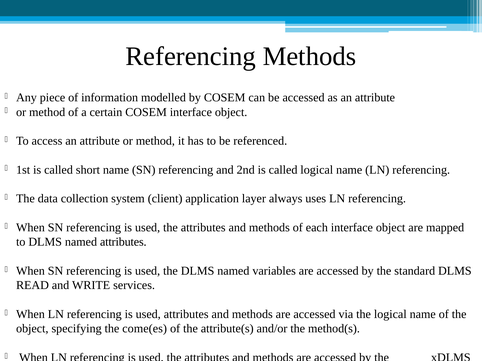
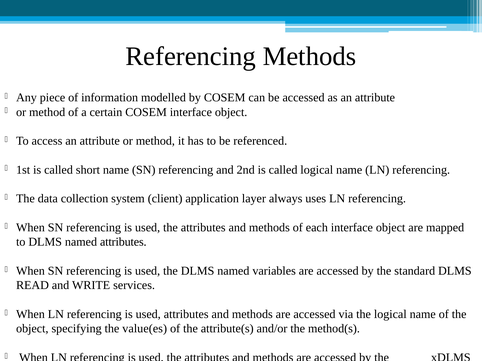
come(es: come(es -> value(es
